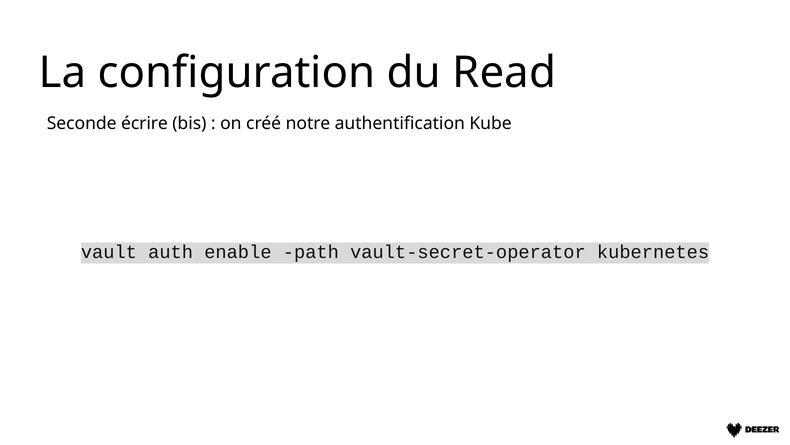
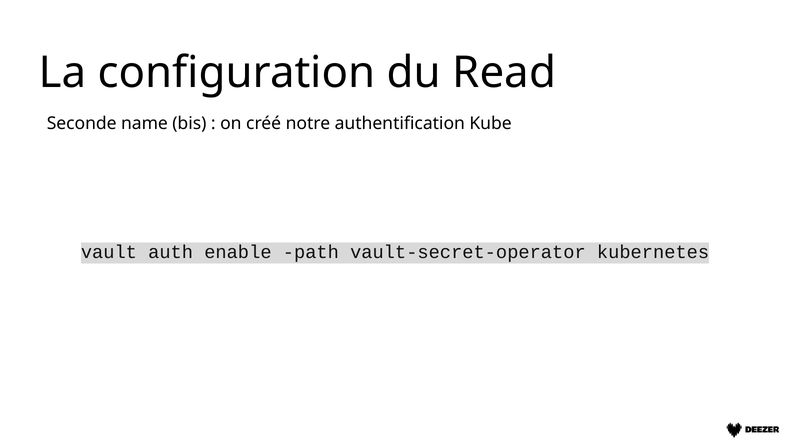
écrire: écrire -> name
